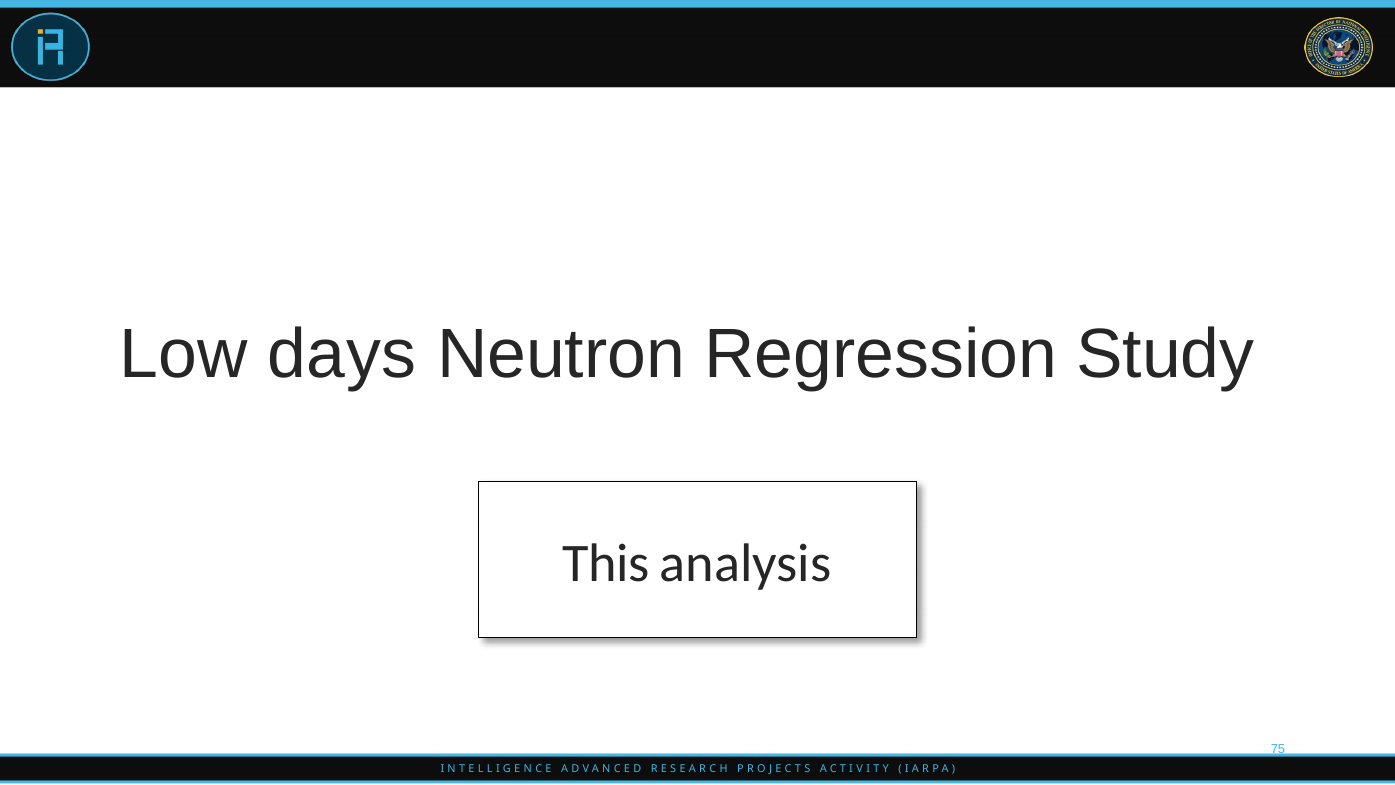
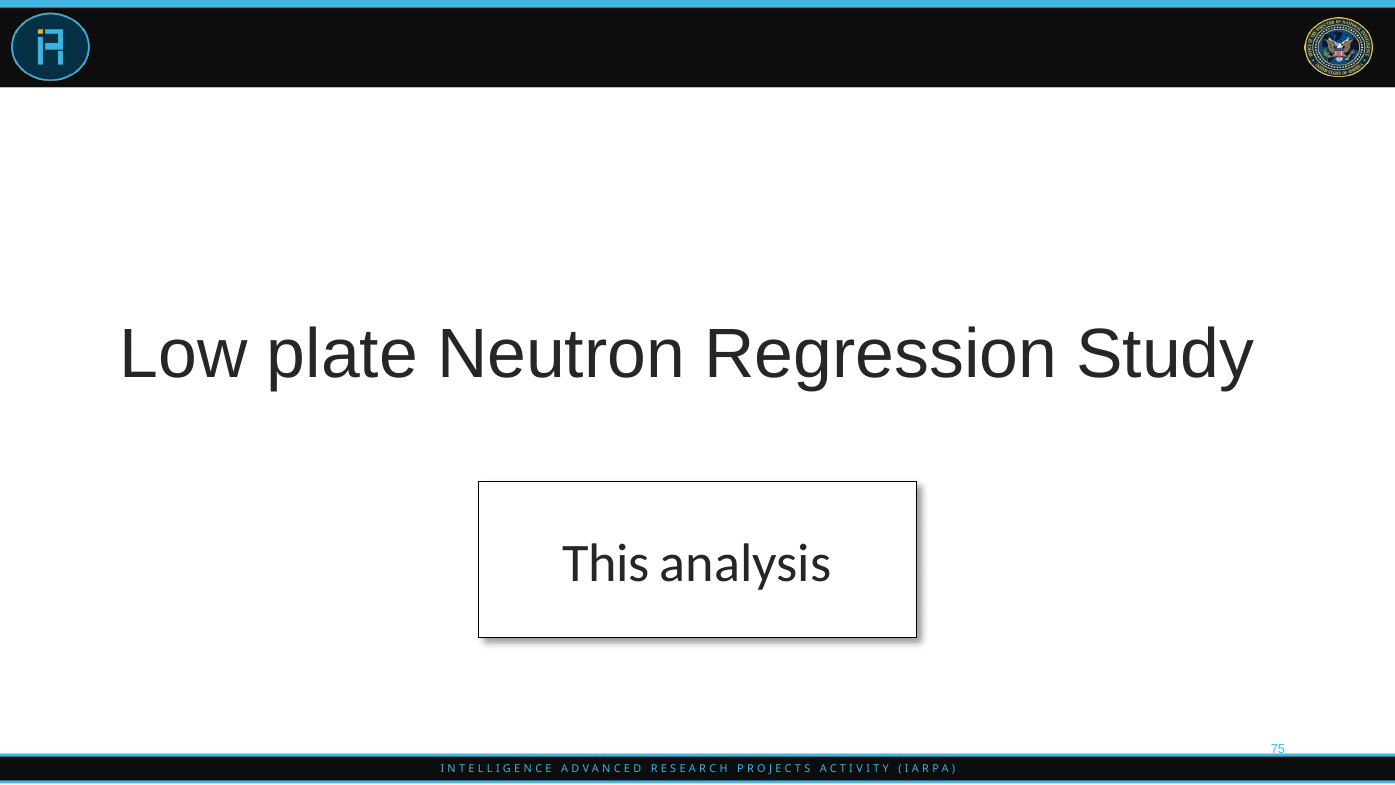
days: days -> plate
